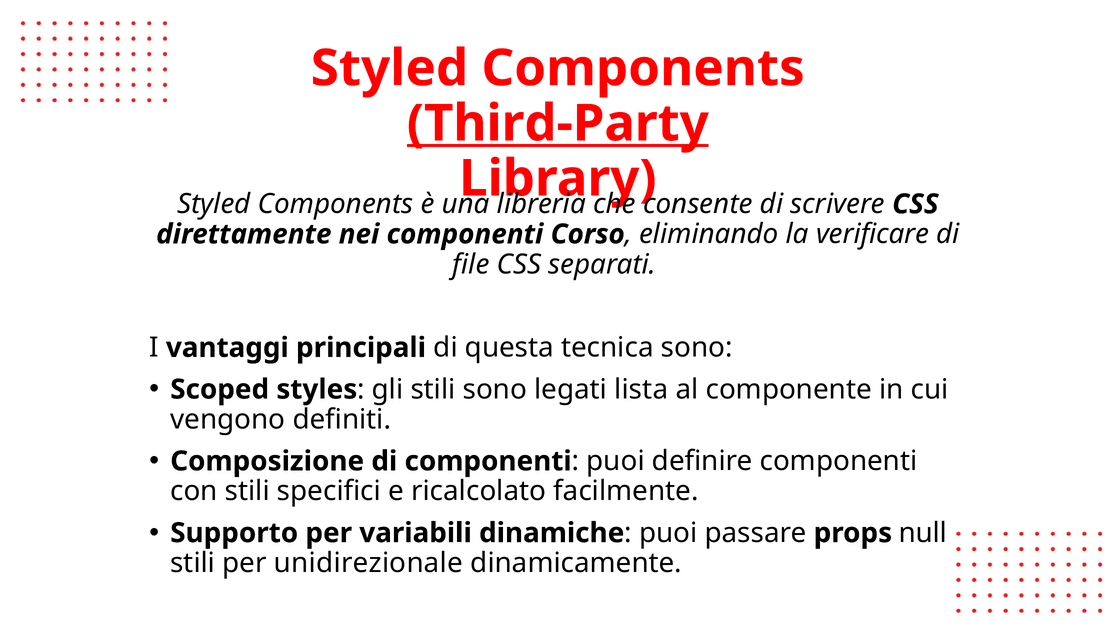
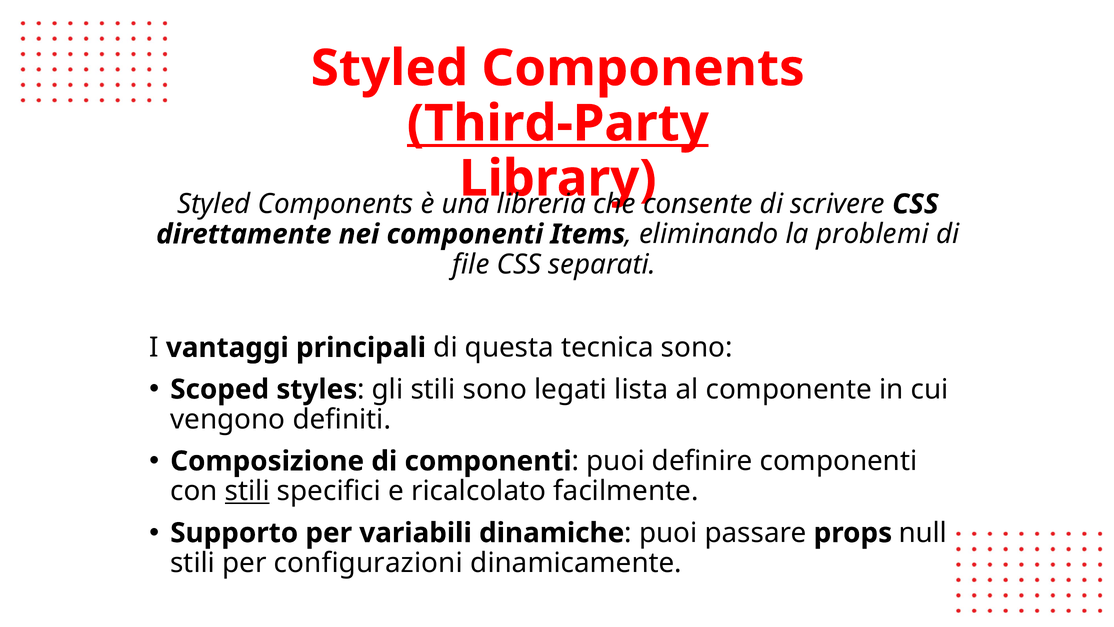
Corso: Corso -> Items
verificare: verificare -> problemi
stili at (247, 491) underline: none -> present
unidirezionale: unidirezionale -> configurazioni
